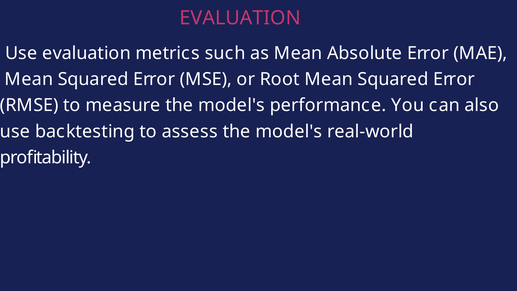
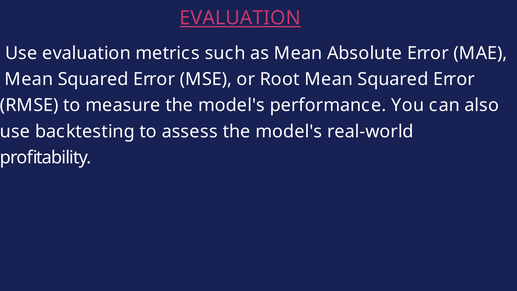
EVALUATION at (240, 18) underline: none -> present
